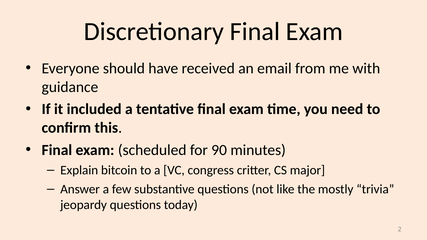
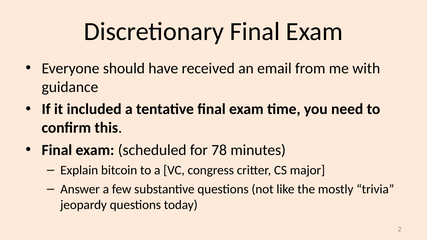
90: 90 -> 78
